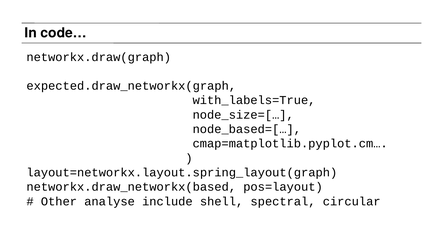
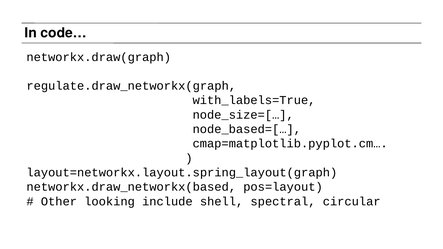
expected.draw_networkx(graph: expected.draw_networkx(graph -> regulate.draw_networkx(graph
analyse: analyse -> looking
